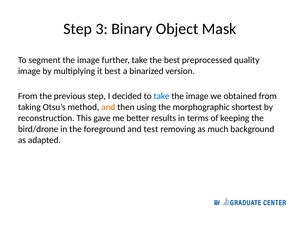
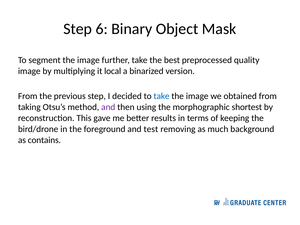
3: 3 -> 6
it best: best -> local
and at (108, 107) colour: orange -> purple
adapted: adapted -> contains
